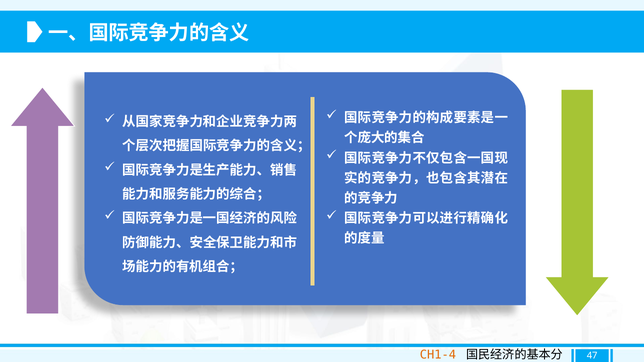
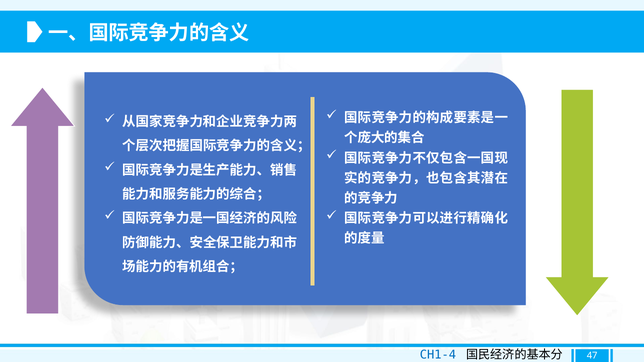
CH1-4 colour: orange -> blue
